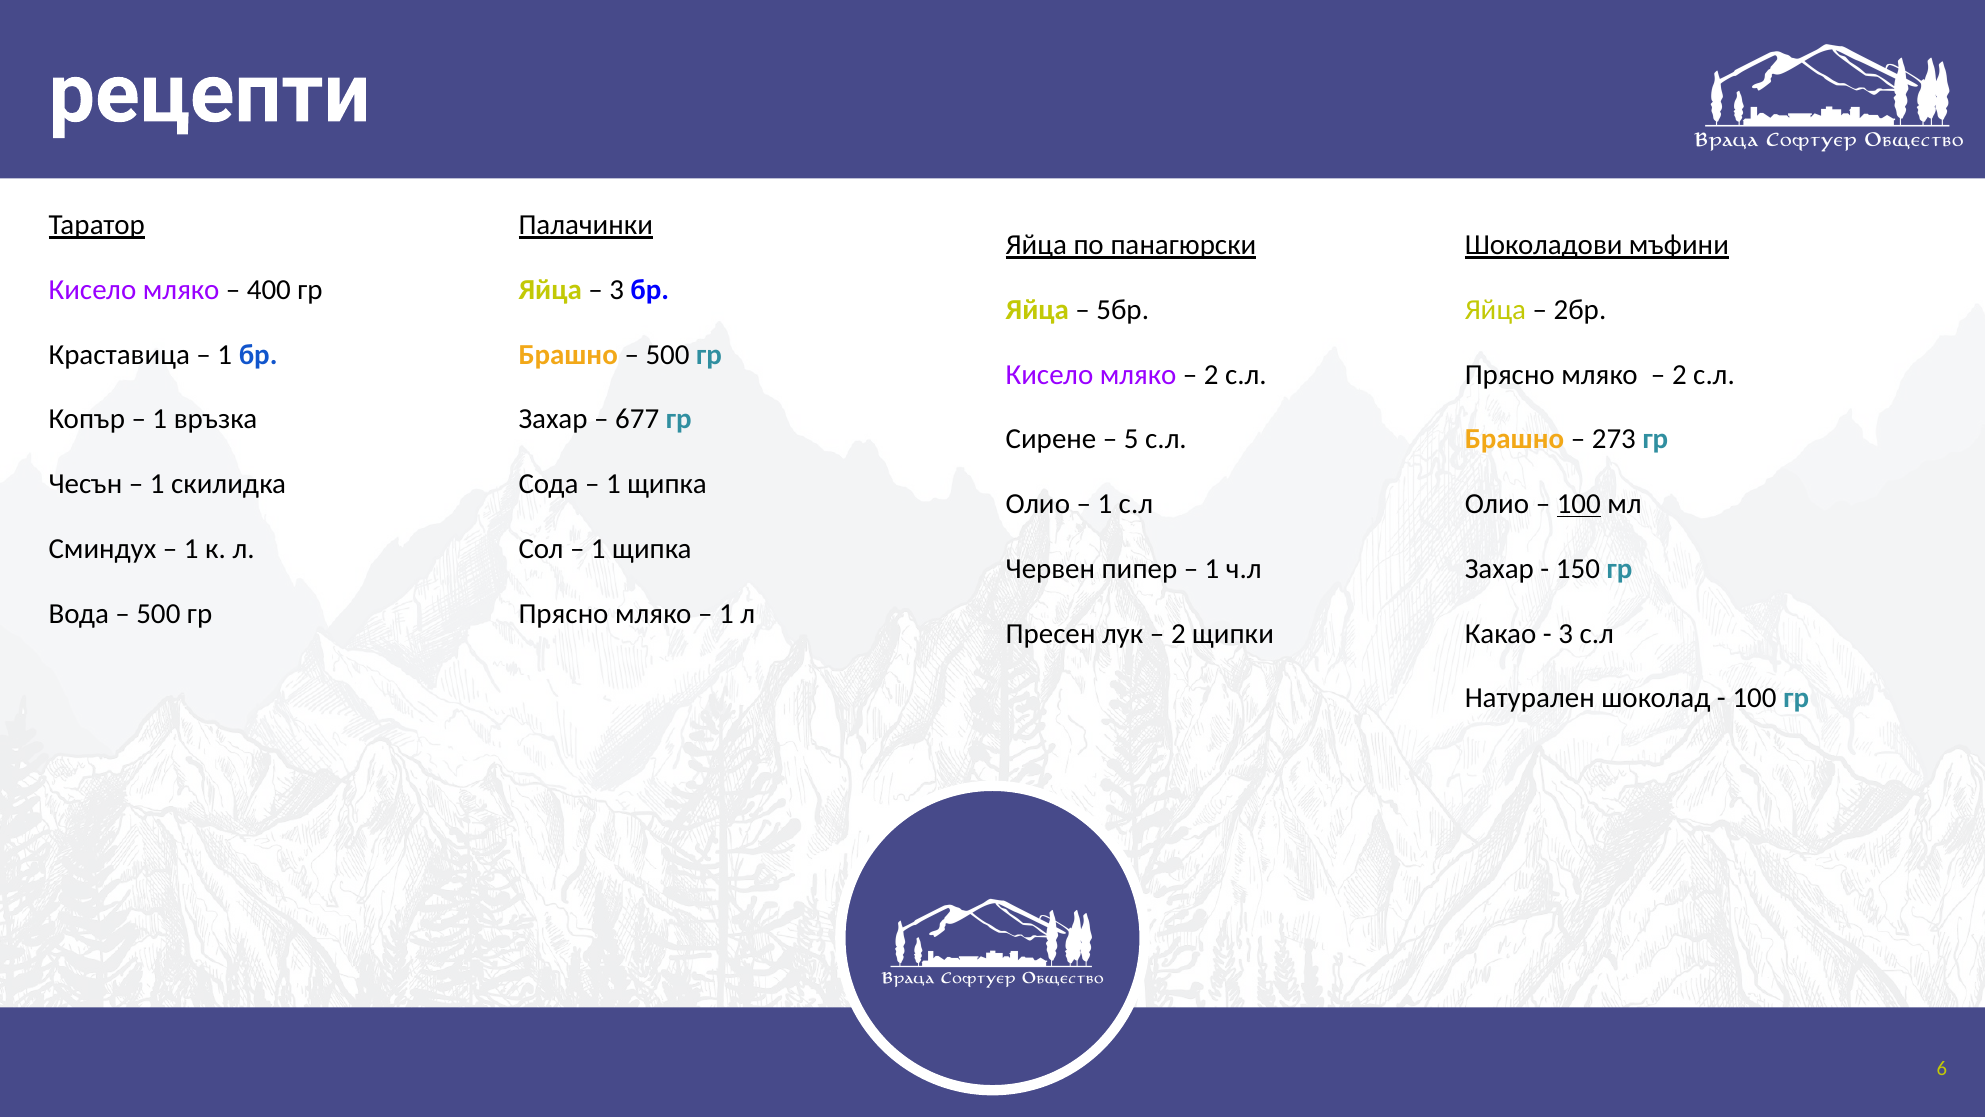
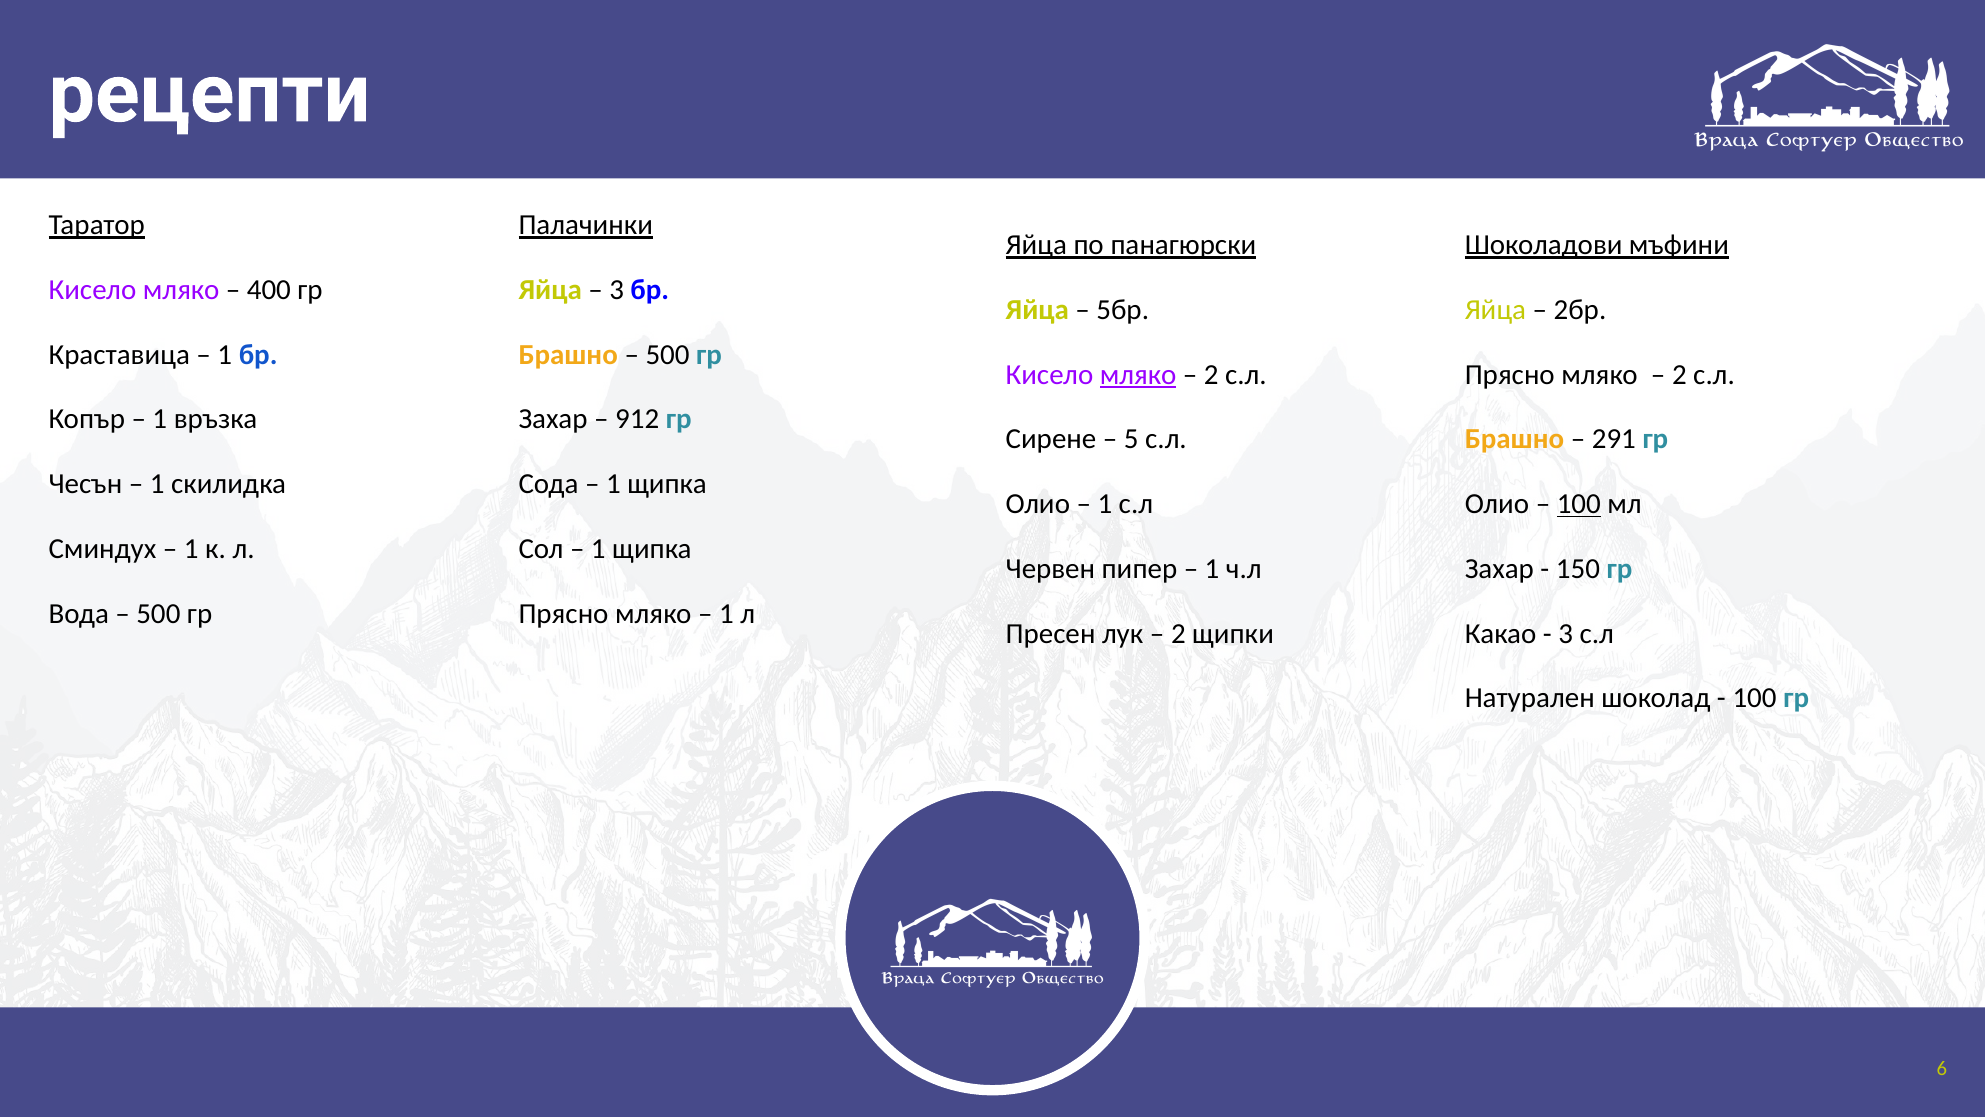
мляко at (1138, 375) underline: none -> present
677: 677 -> 912
273: 273 -> 291
